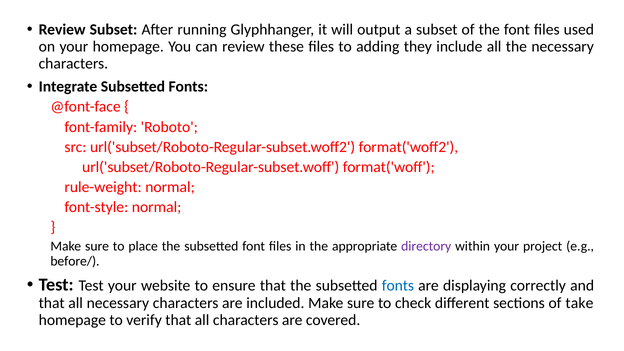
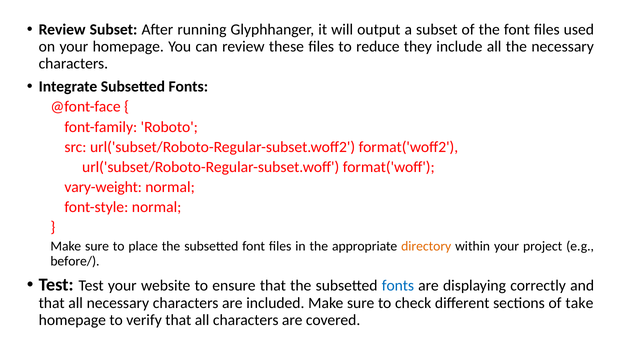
adding: adding -> reduce
rule-weight: rule-weight -> vary-weight
directory colour: purple -> orange
